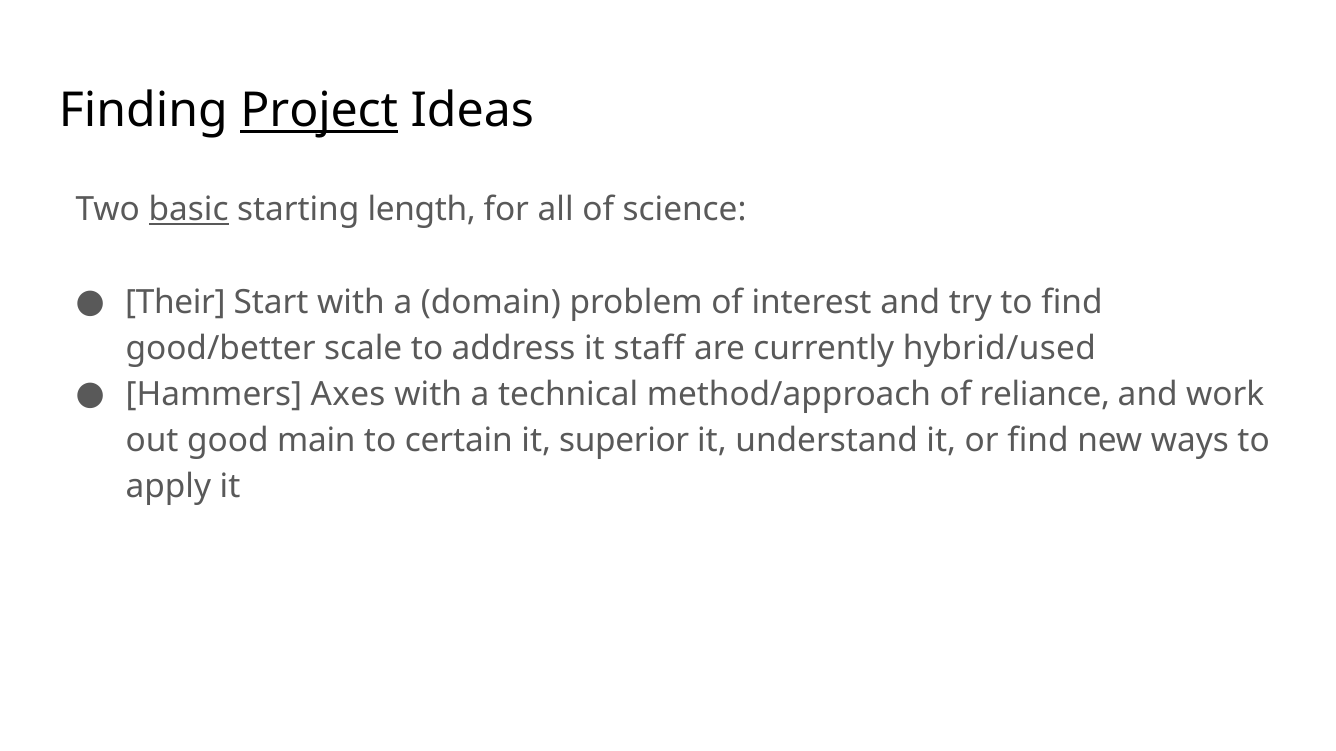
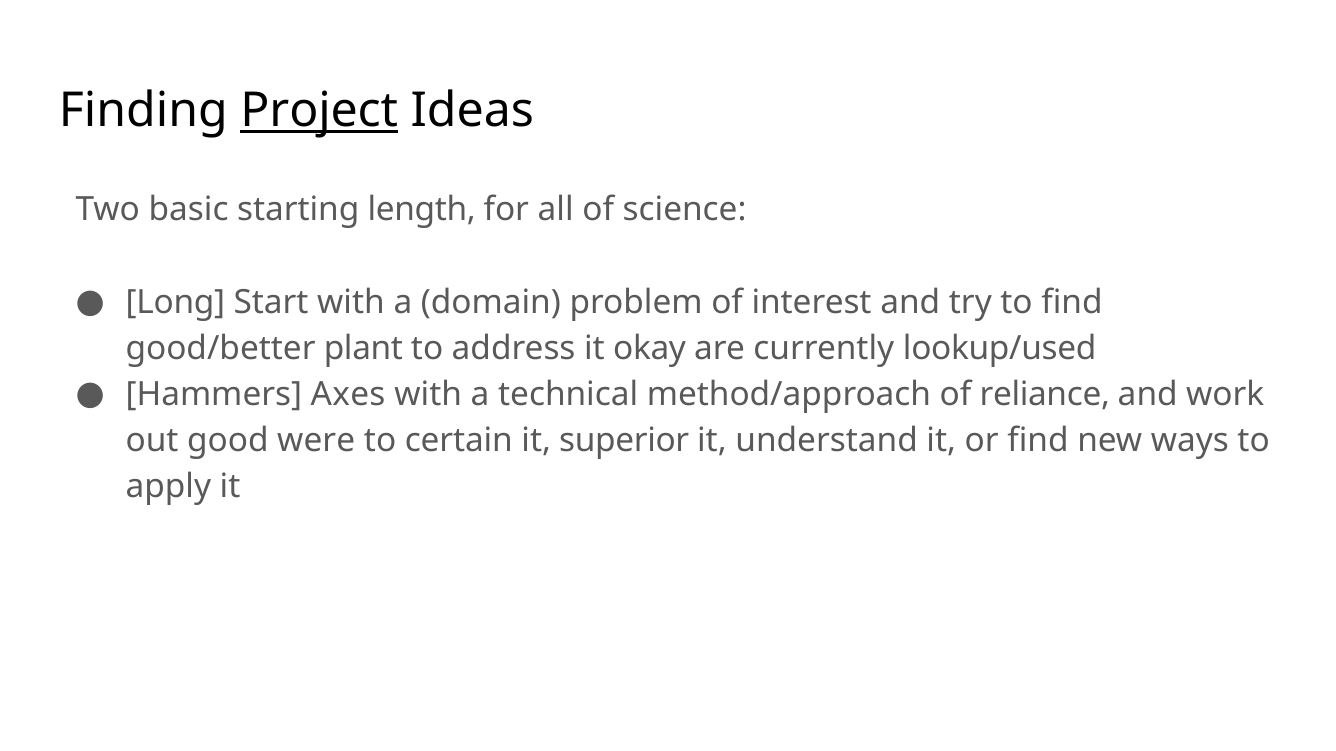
basic underline: present -> none
Their: Their -> Long
scale: scale -> plant
staff: staff -> okay
hybrid/used: hybrid/used -> lookup/used
main: main -> were
